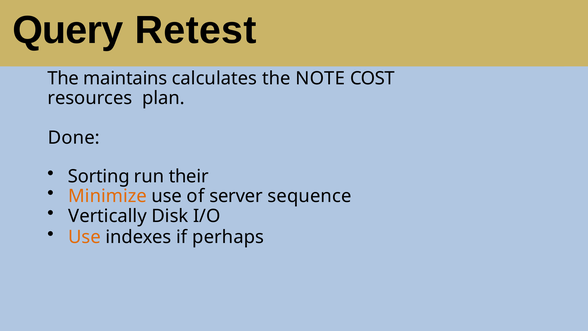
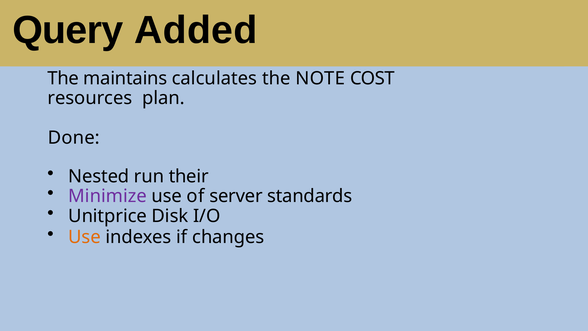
Retest: Retest -> Added
Sorting: Sorting -> Nested
Minimize colour: orange -> purple
sequence: sequence -> standards
Vertically: Vertically -> Unitprice
perhaps: perhaps -> changes
